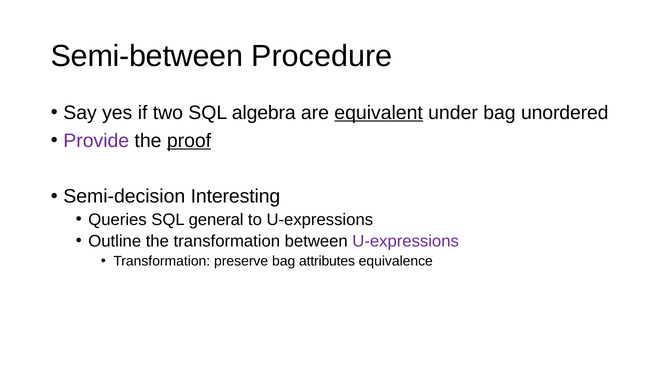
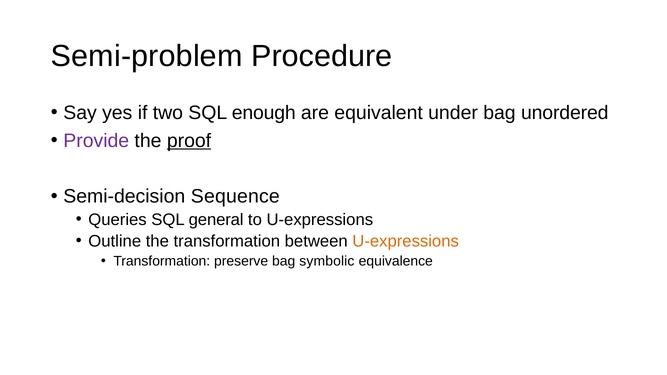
Semi-between: Semi-between -> Semi-problem
algebra: algebra -> enough
equivalent underline: present -> none
Interesting: Interesting -> Sequence
U-expressions at (406, 241) colour: purple -> orange
attributes: attributes -> symbolic
